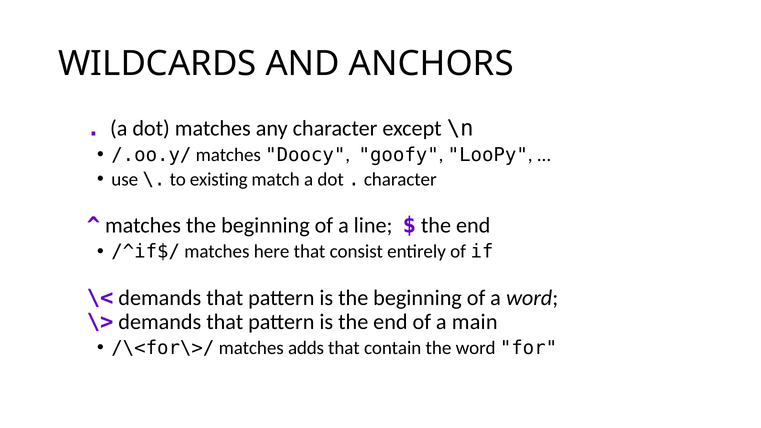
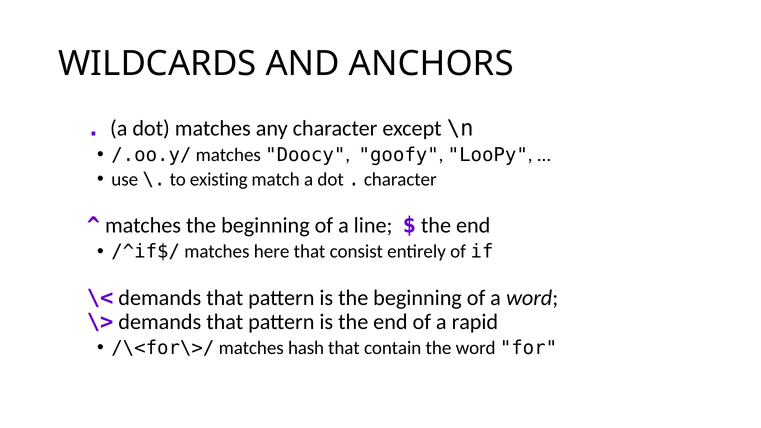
main: main -> rapid
adds: adds -> hash
